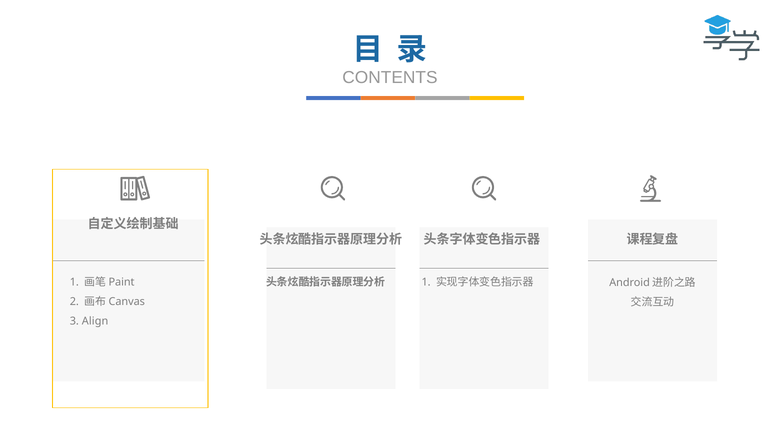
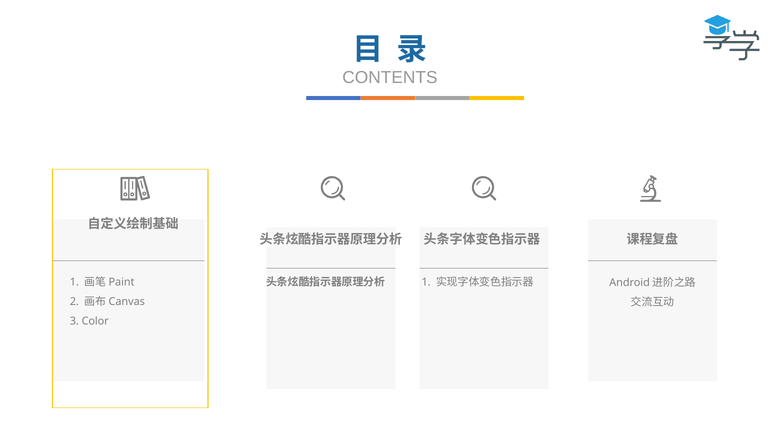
Align: Align -> Color
